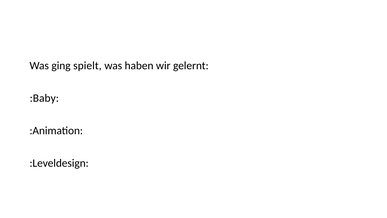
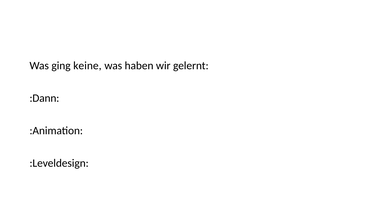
spielt: spielt -> keine
:Baby: :Baby -> :Dann
